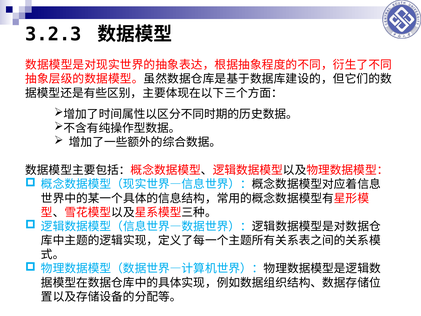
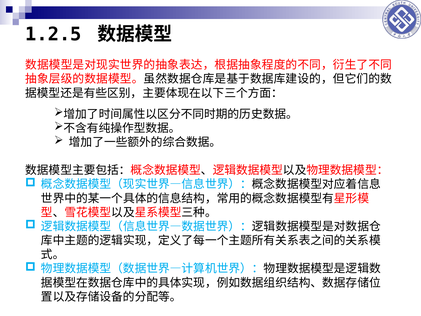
3.2.3: 3.2.3 -> 1.2.5
